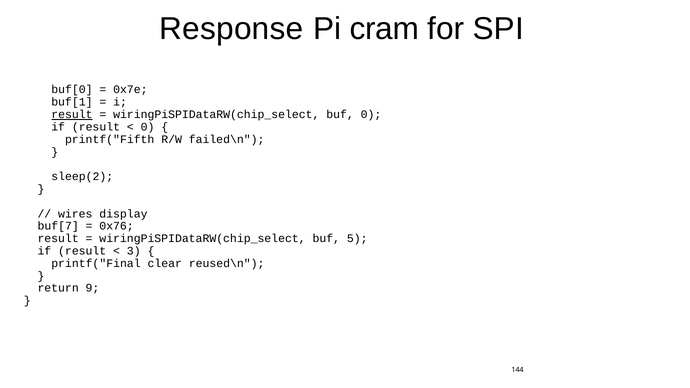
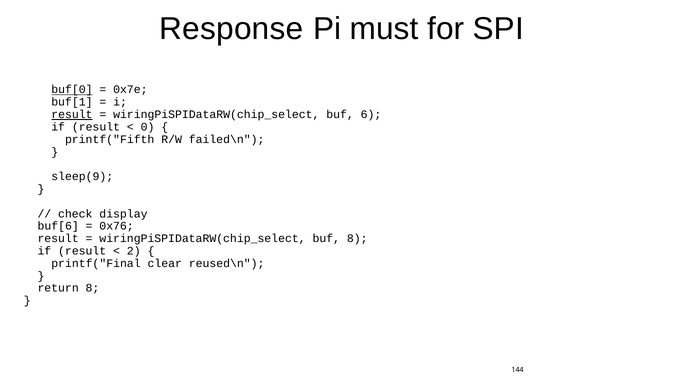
cram: cram -> must
buf[0 underline: none -> present
buf 0: 0 -> 6
sleep(2: sleep(2 -> sleep(9
wires: wires -> check
buf[7: buf[7 -> buf[6
buf 5: 5 -> 8
3: 3 -> 2
return 9: 9 -> 8
